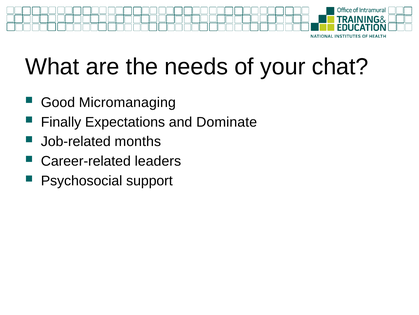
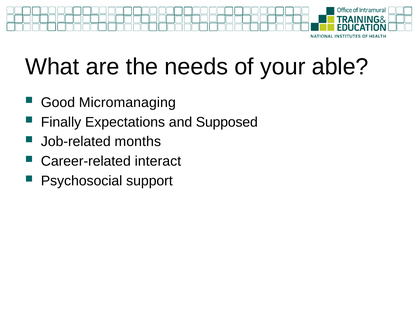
chat: chat -> able
Dominate: Dominate -> Supposed
leaders: leaders -> interact
